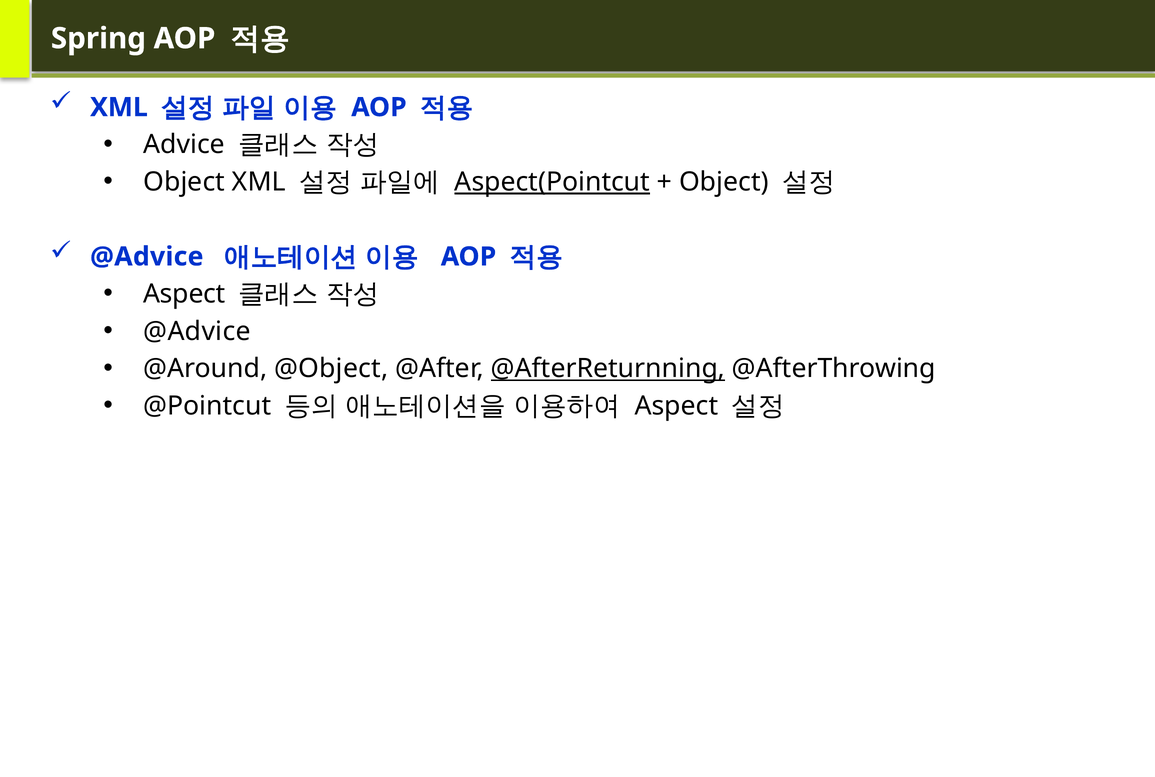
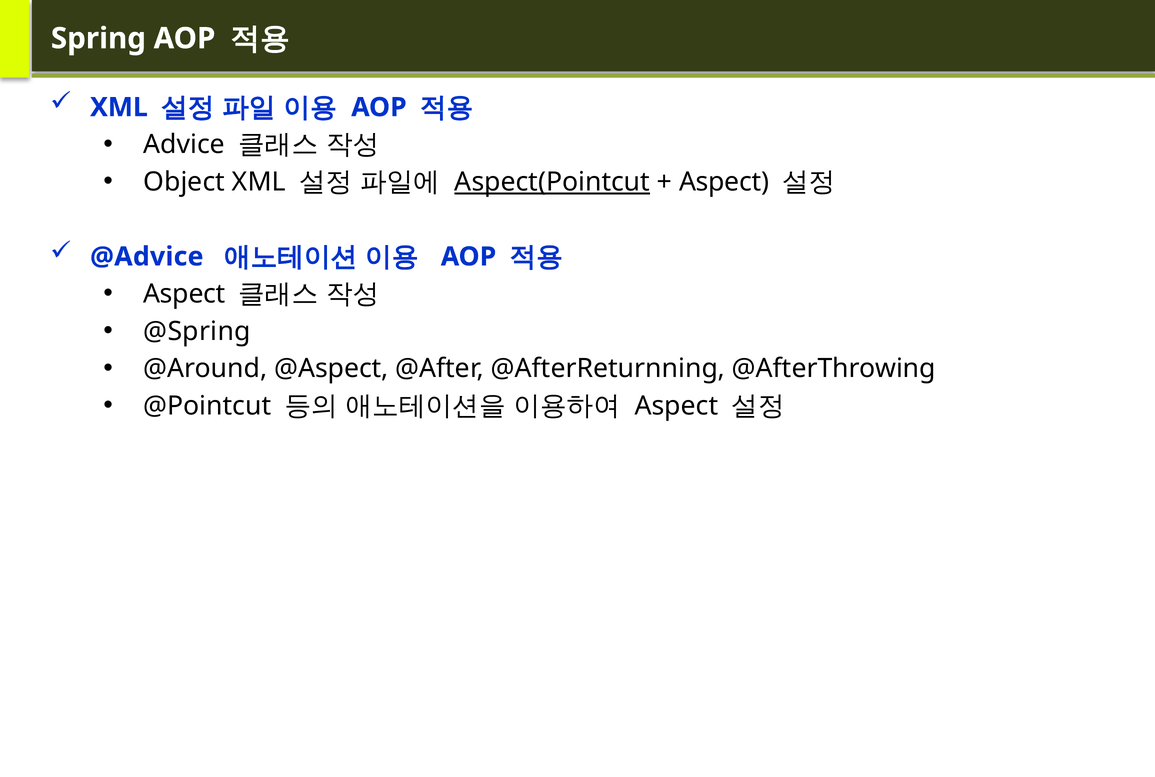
Object at (724, 182): Object -> Aspect
@Advice at (197, 331): @Advice -> @Spring
@Object: @Object -> @Aspect
@AfterReturnning underline: present -> none
